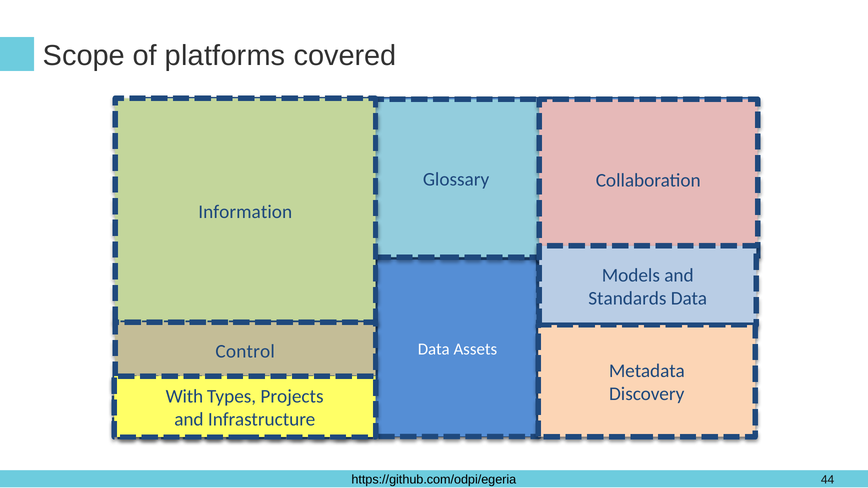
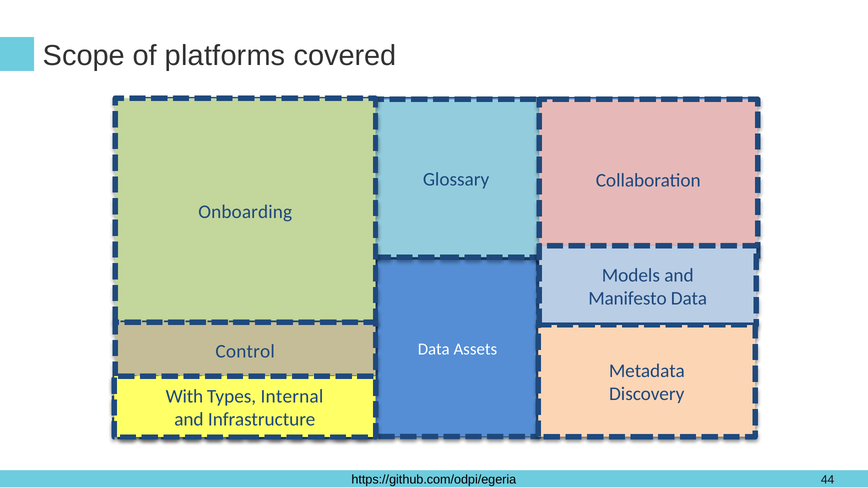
Information: Information -> Onboarding
Standards: Standards -> Manifesto
Projects: Projects -> Internal
